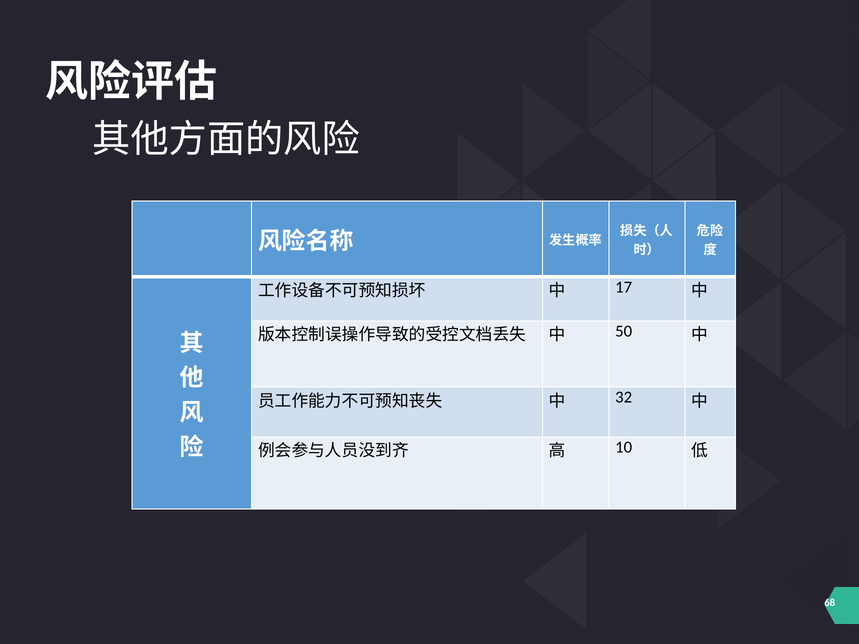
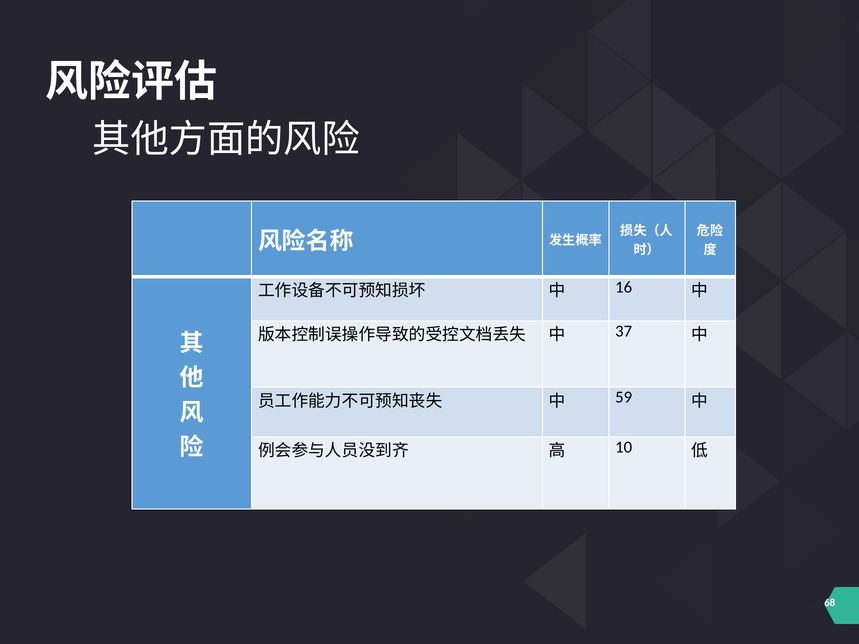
17: 17 -> 16
50: 50 -> 37
32: 32 -> 59
